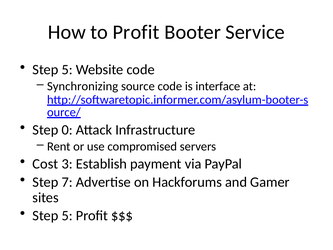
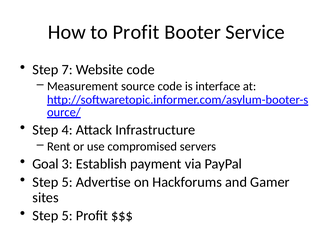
5 at (67, 70): 5 -> 7
Synchronizing: Synchronizing -> Measurement
0: 0 -> 4
Cost: Cost -> Goal
7 at (67, 182): 7 -> 5
